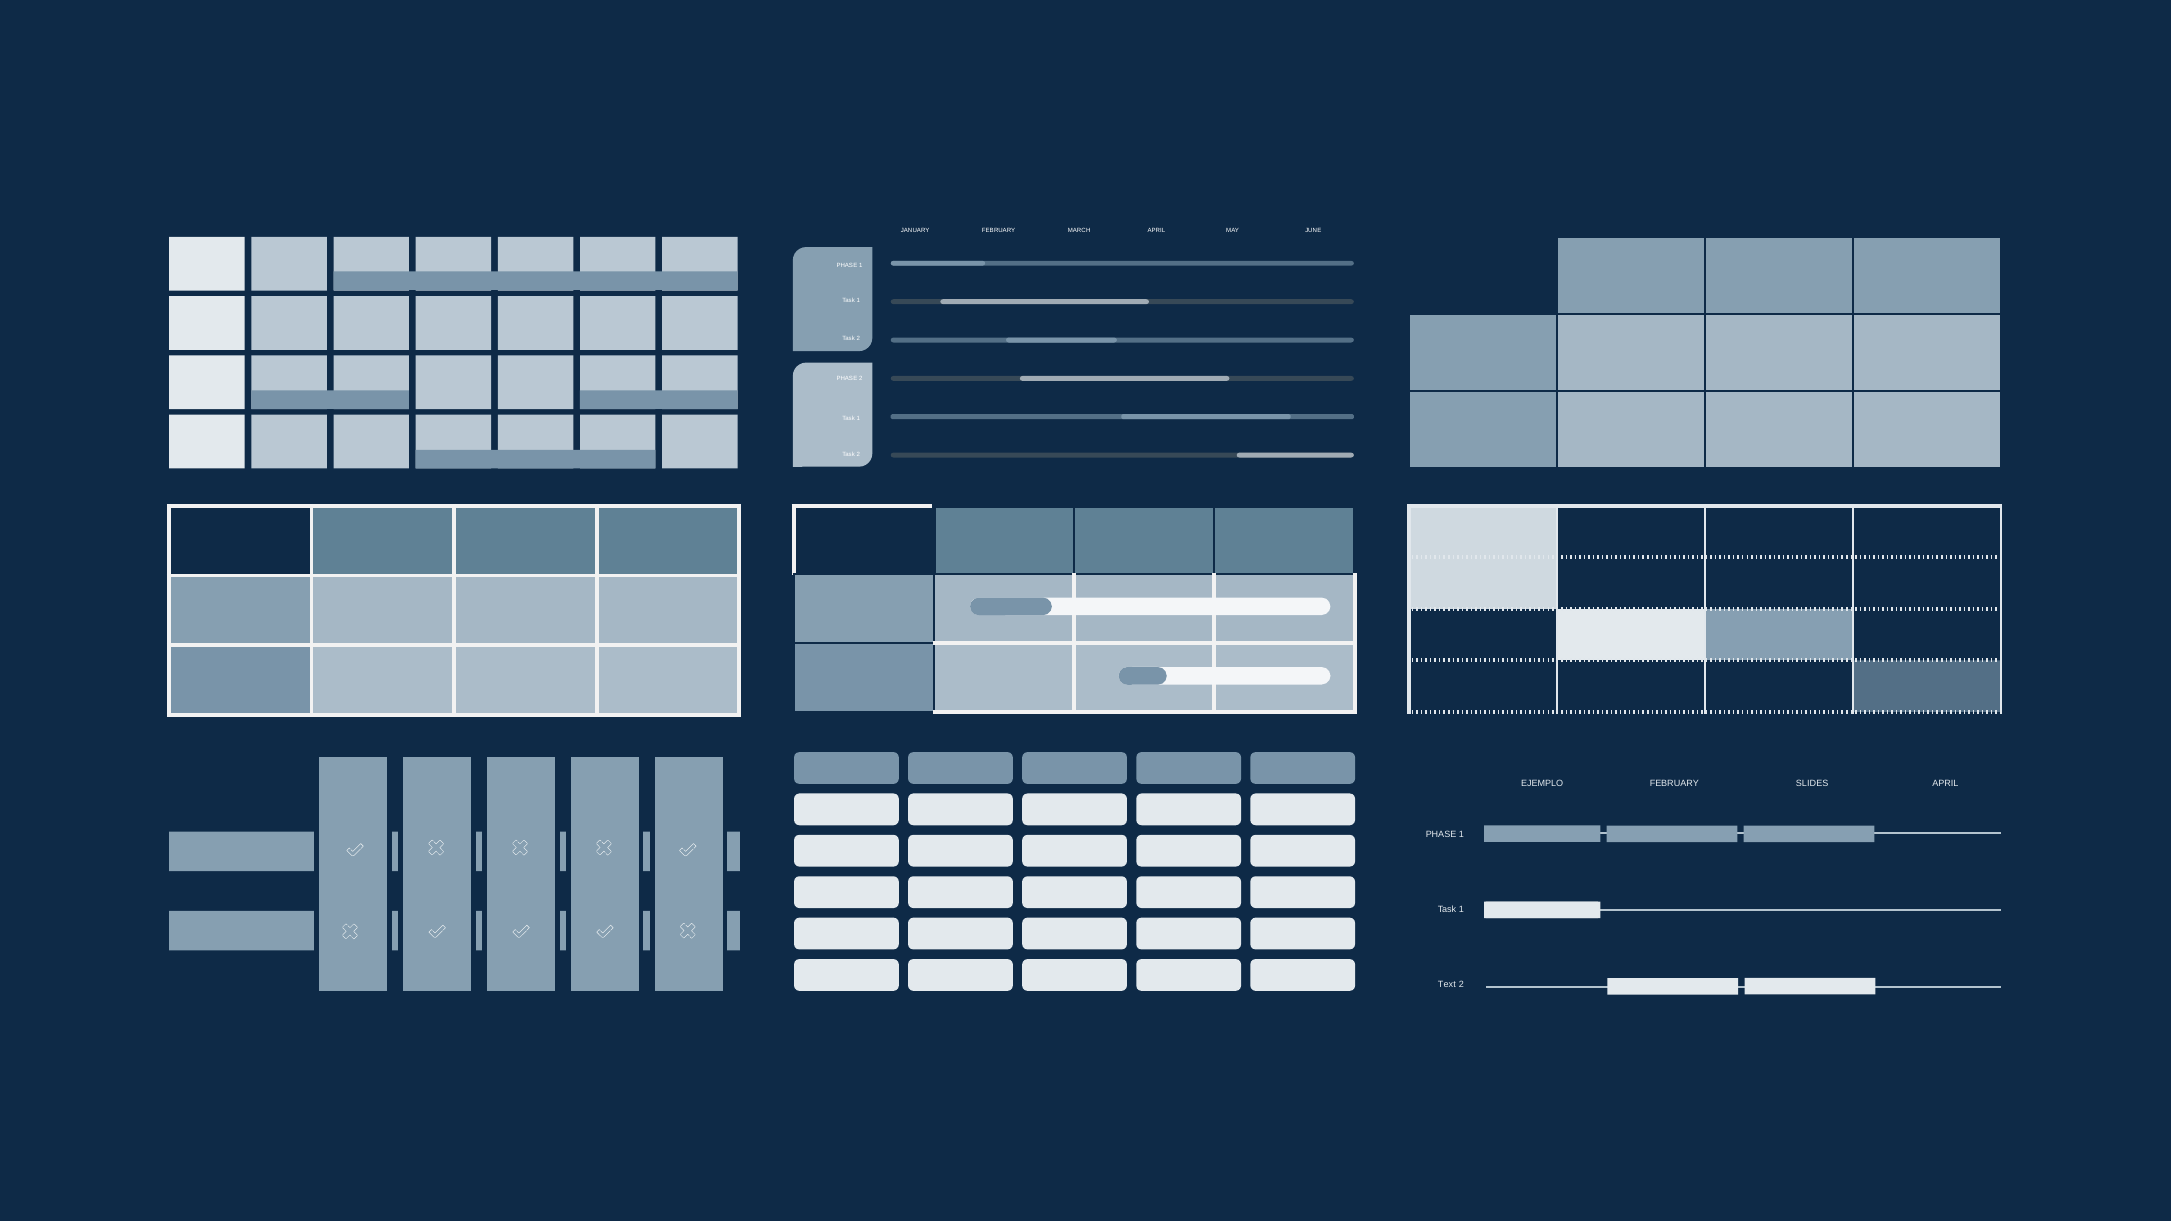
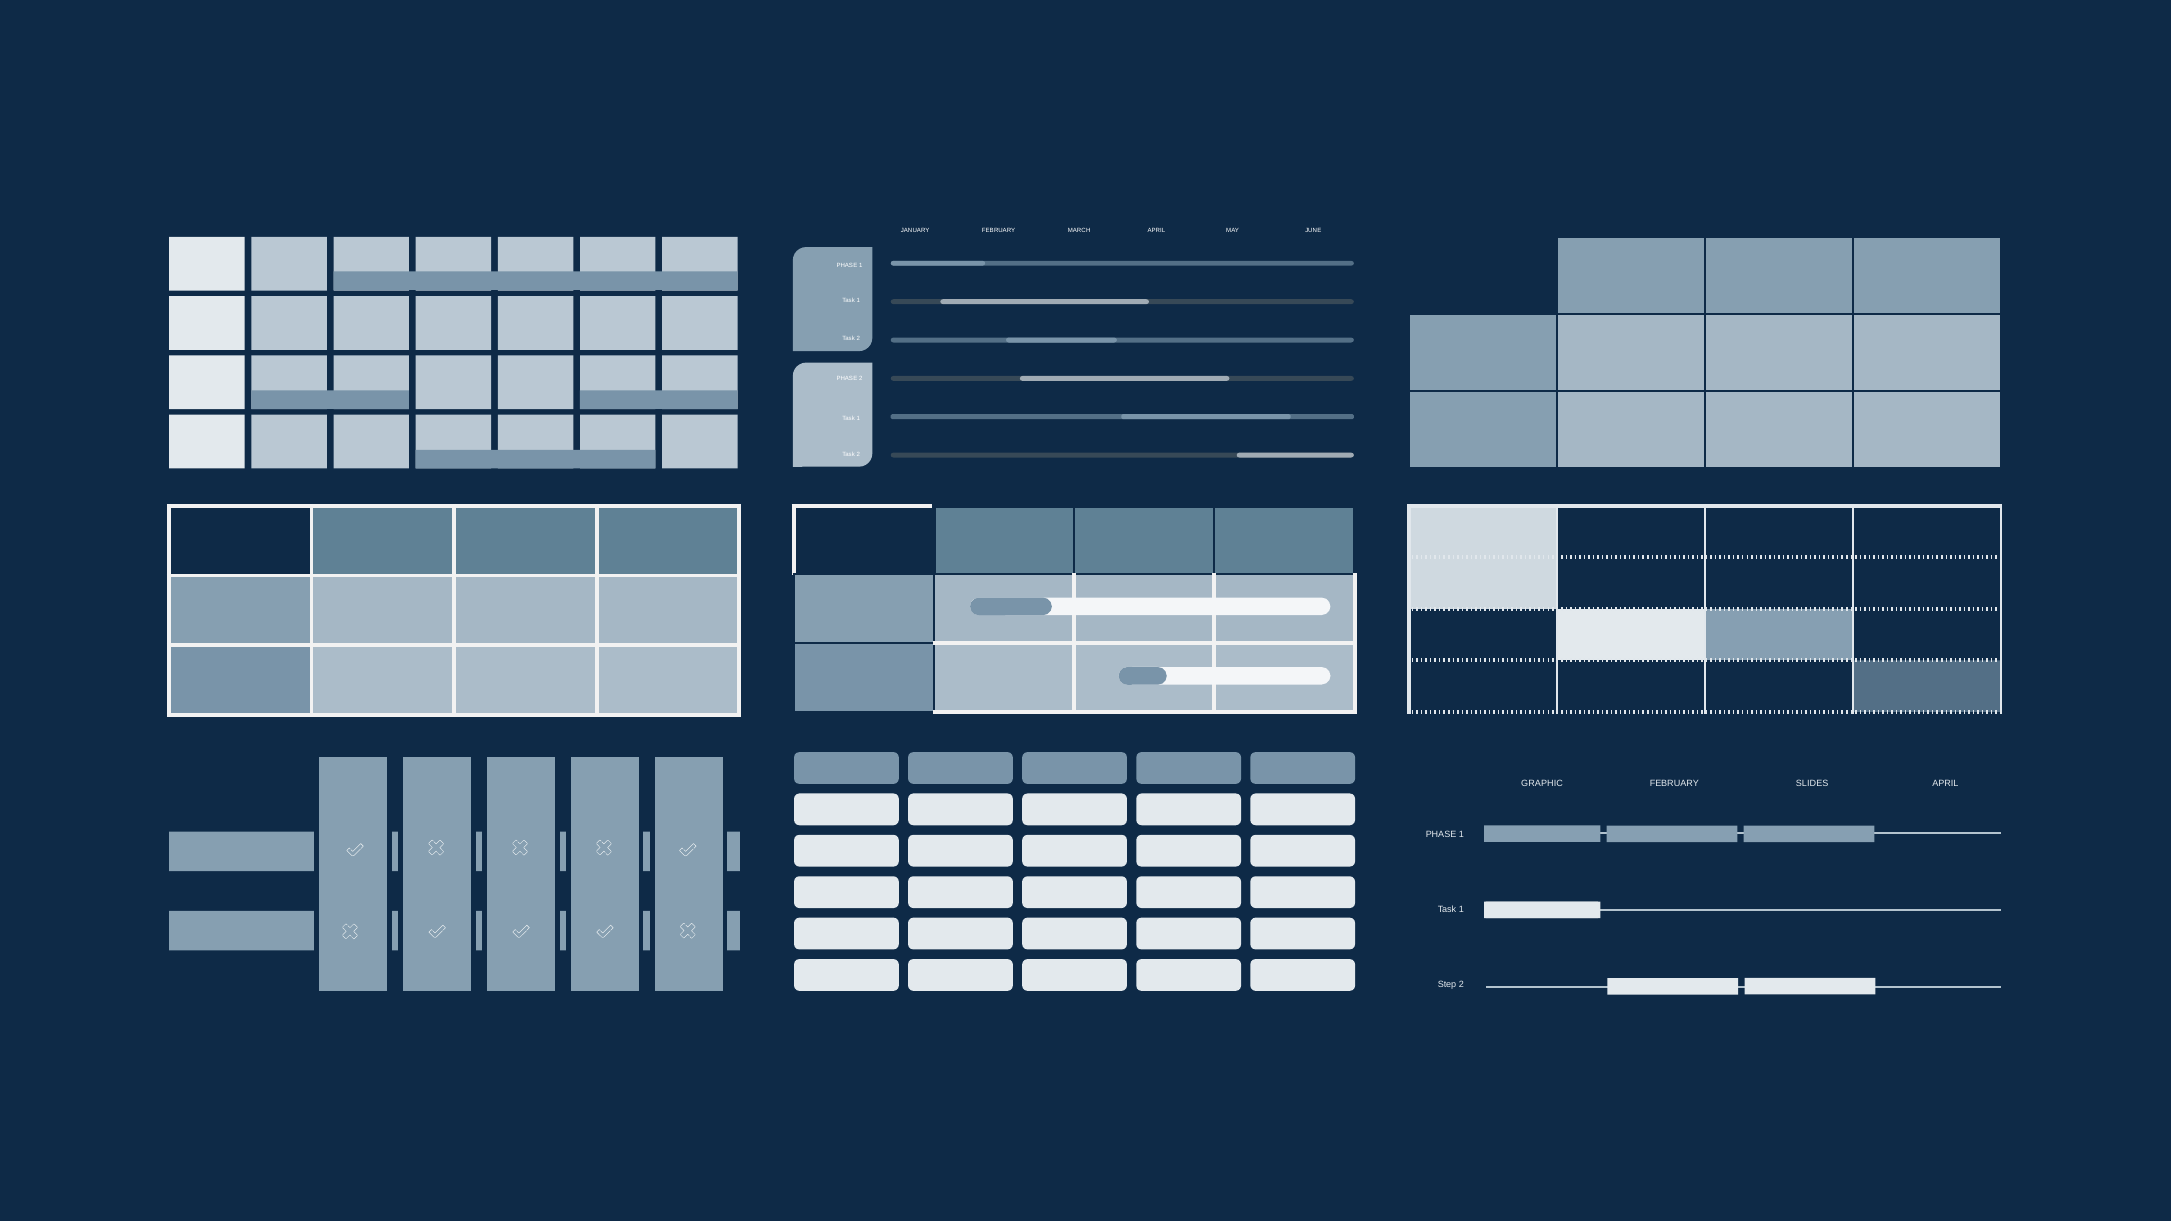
EJEMPLO: EJEMPLO -> GRAPHIC
Text: Text -> Step
